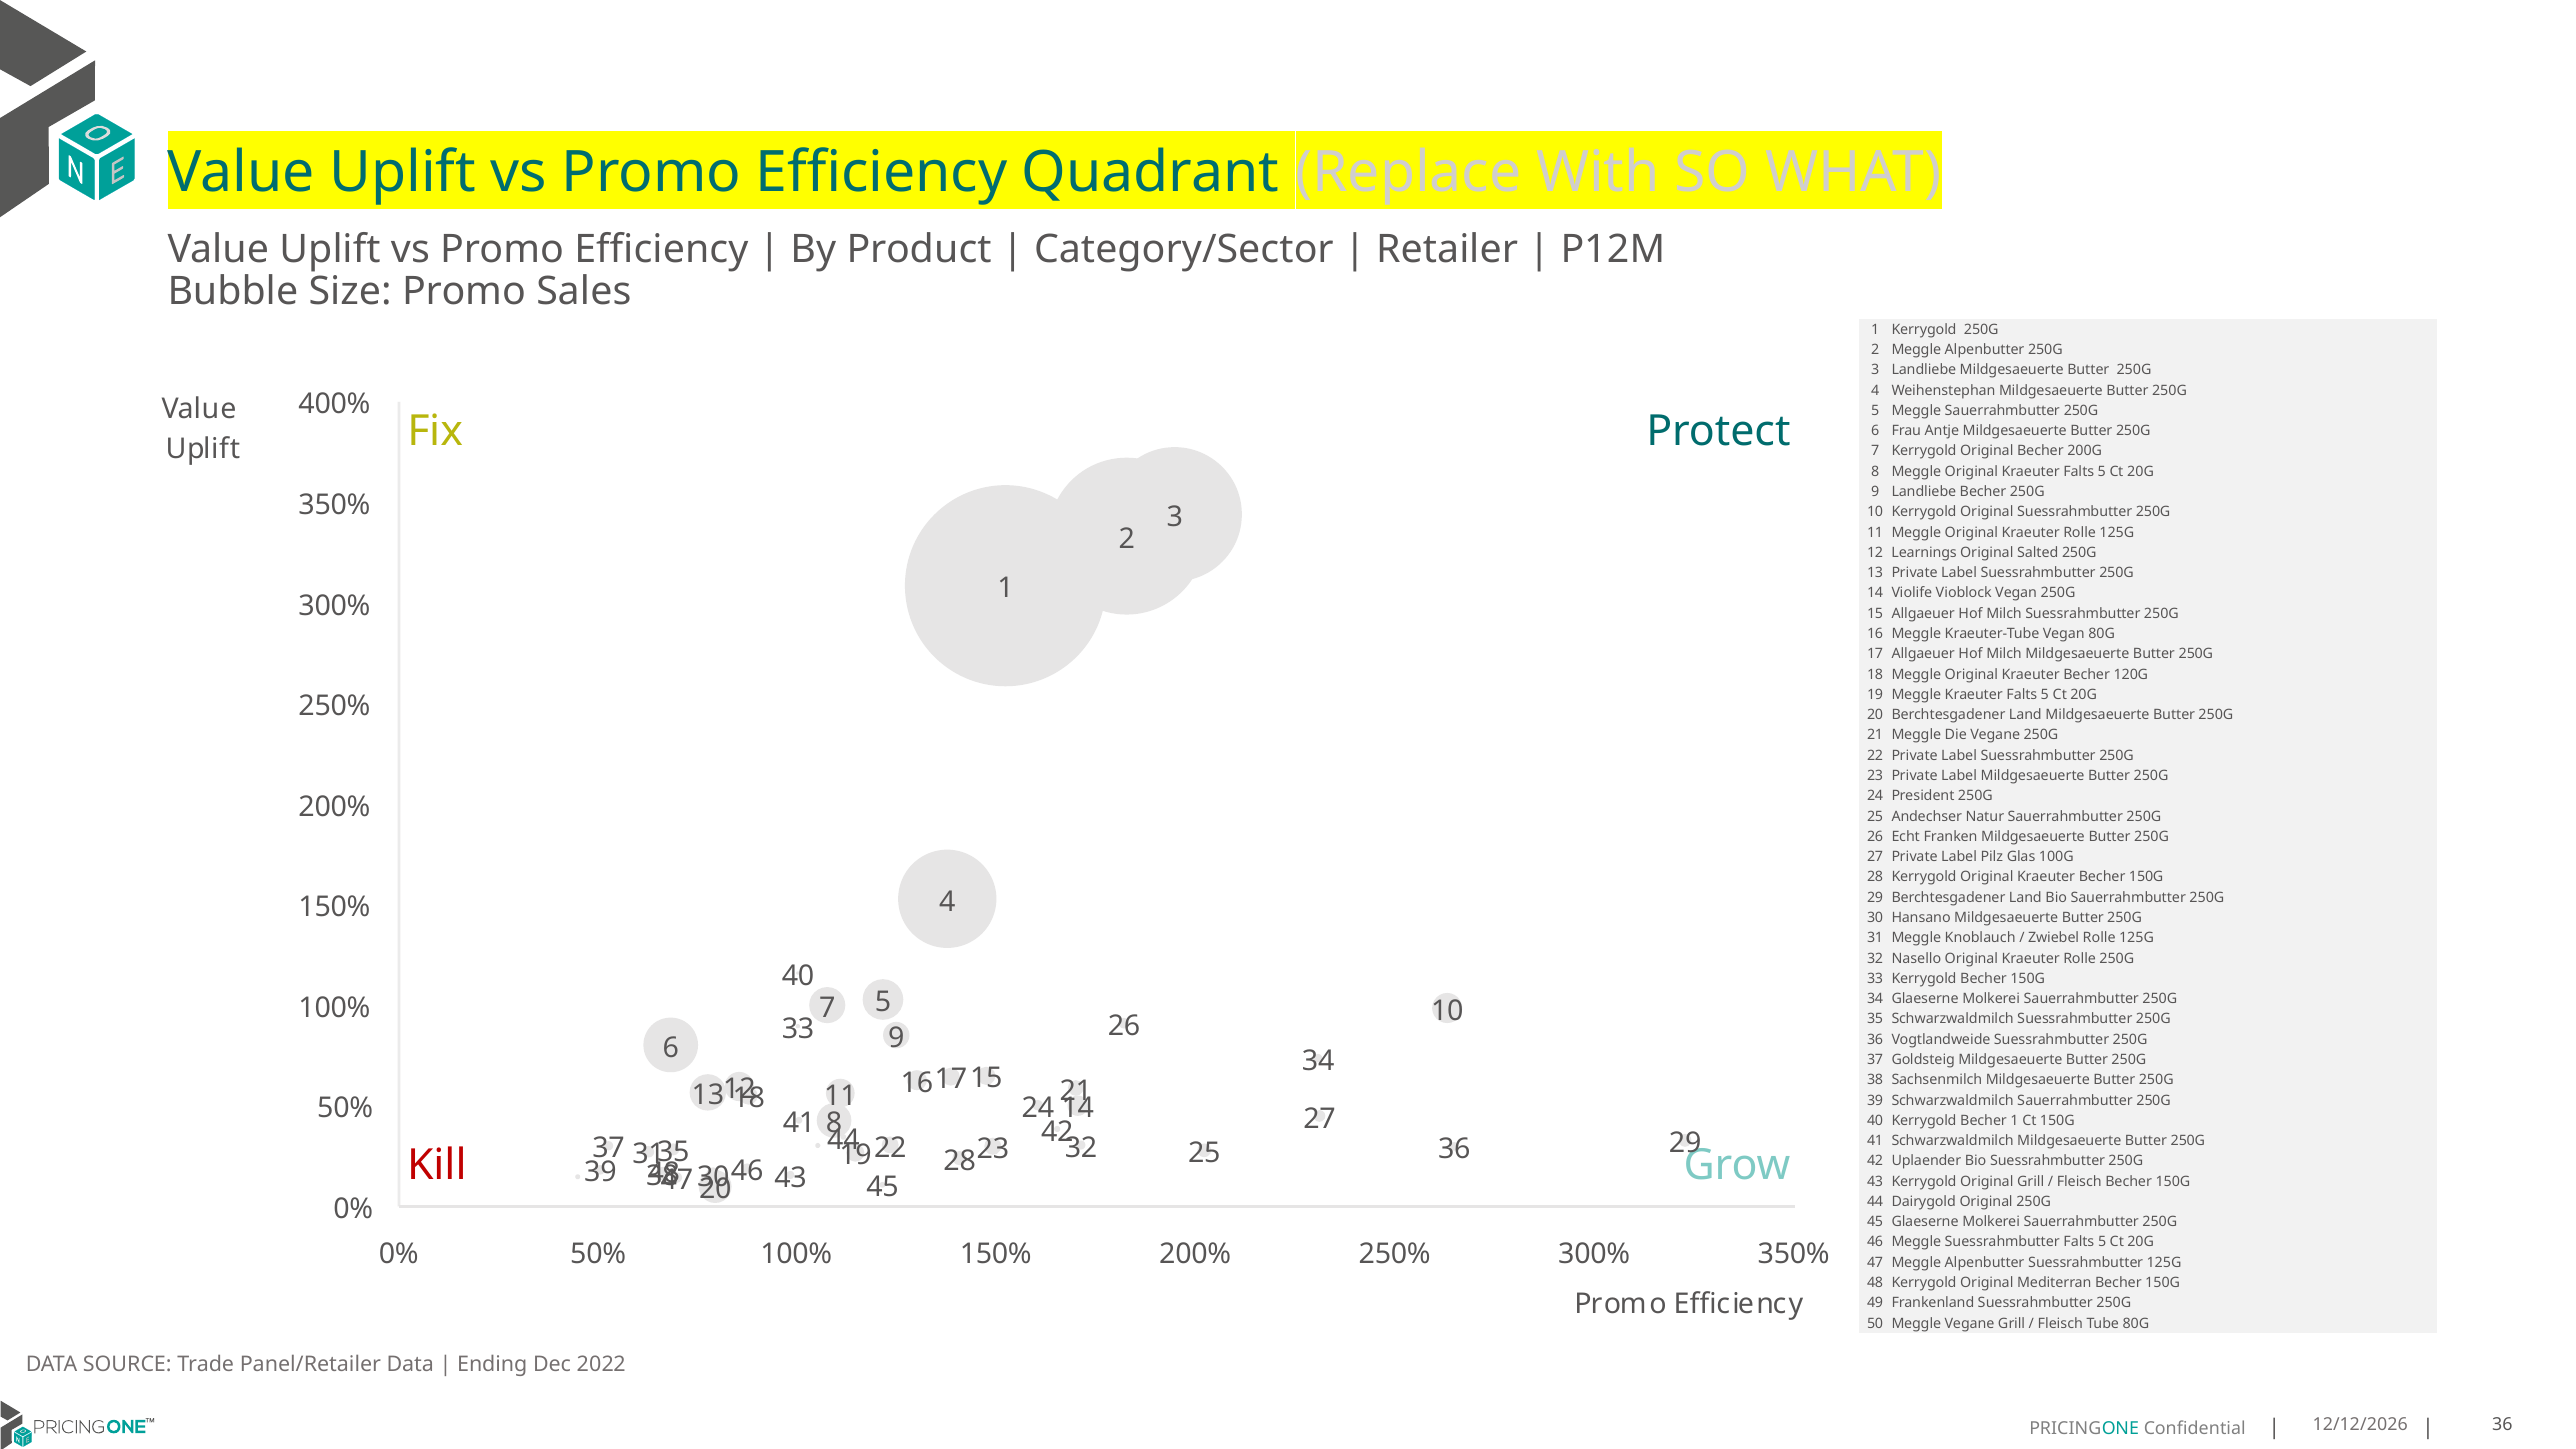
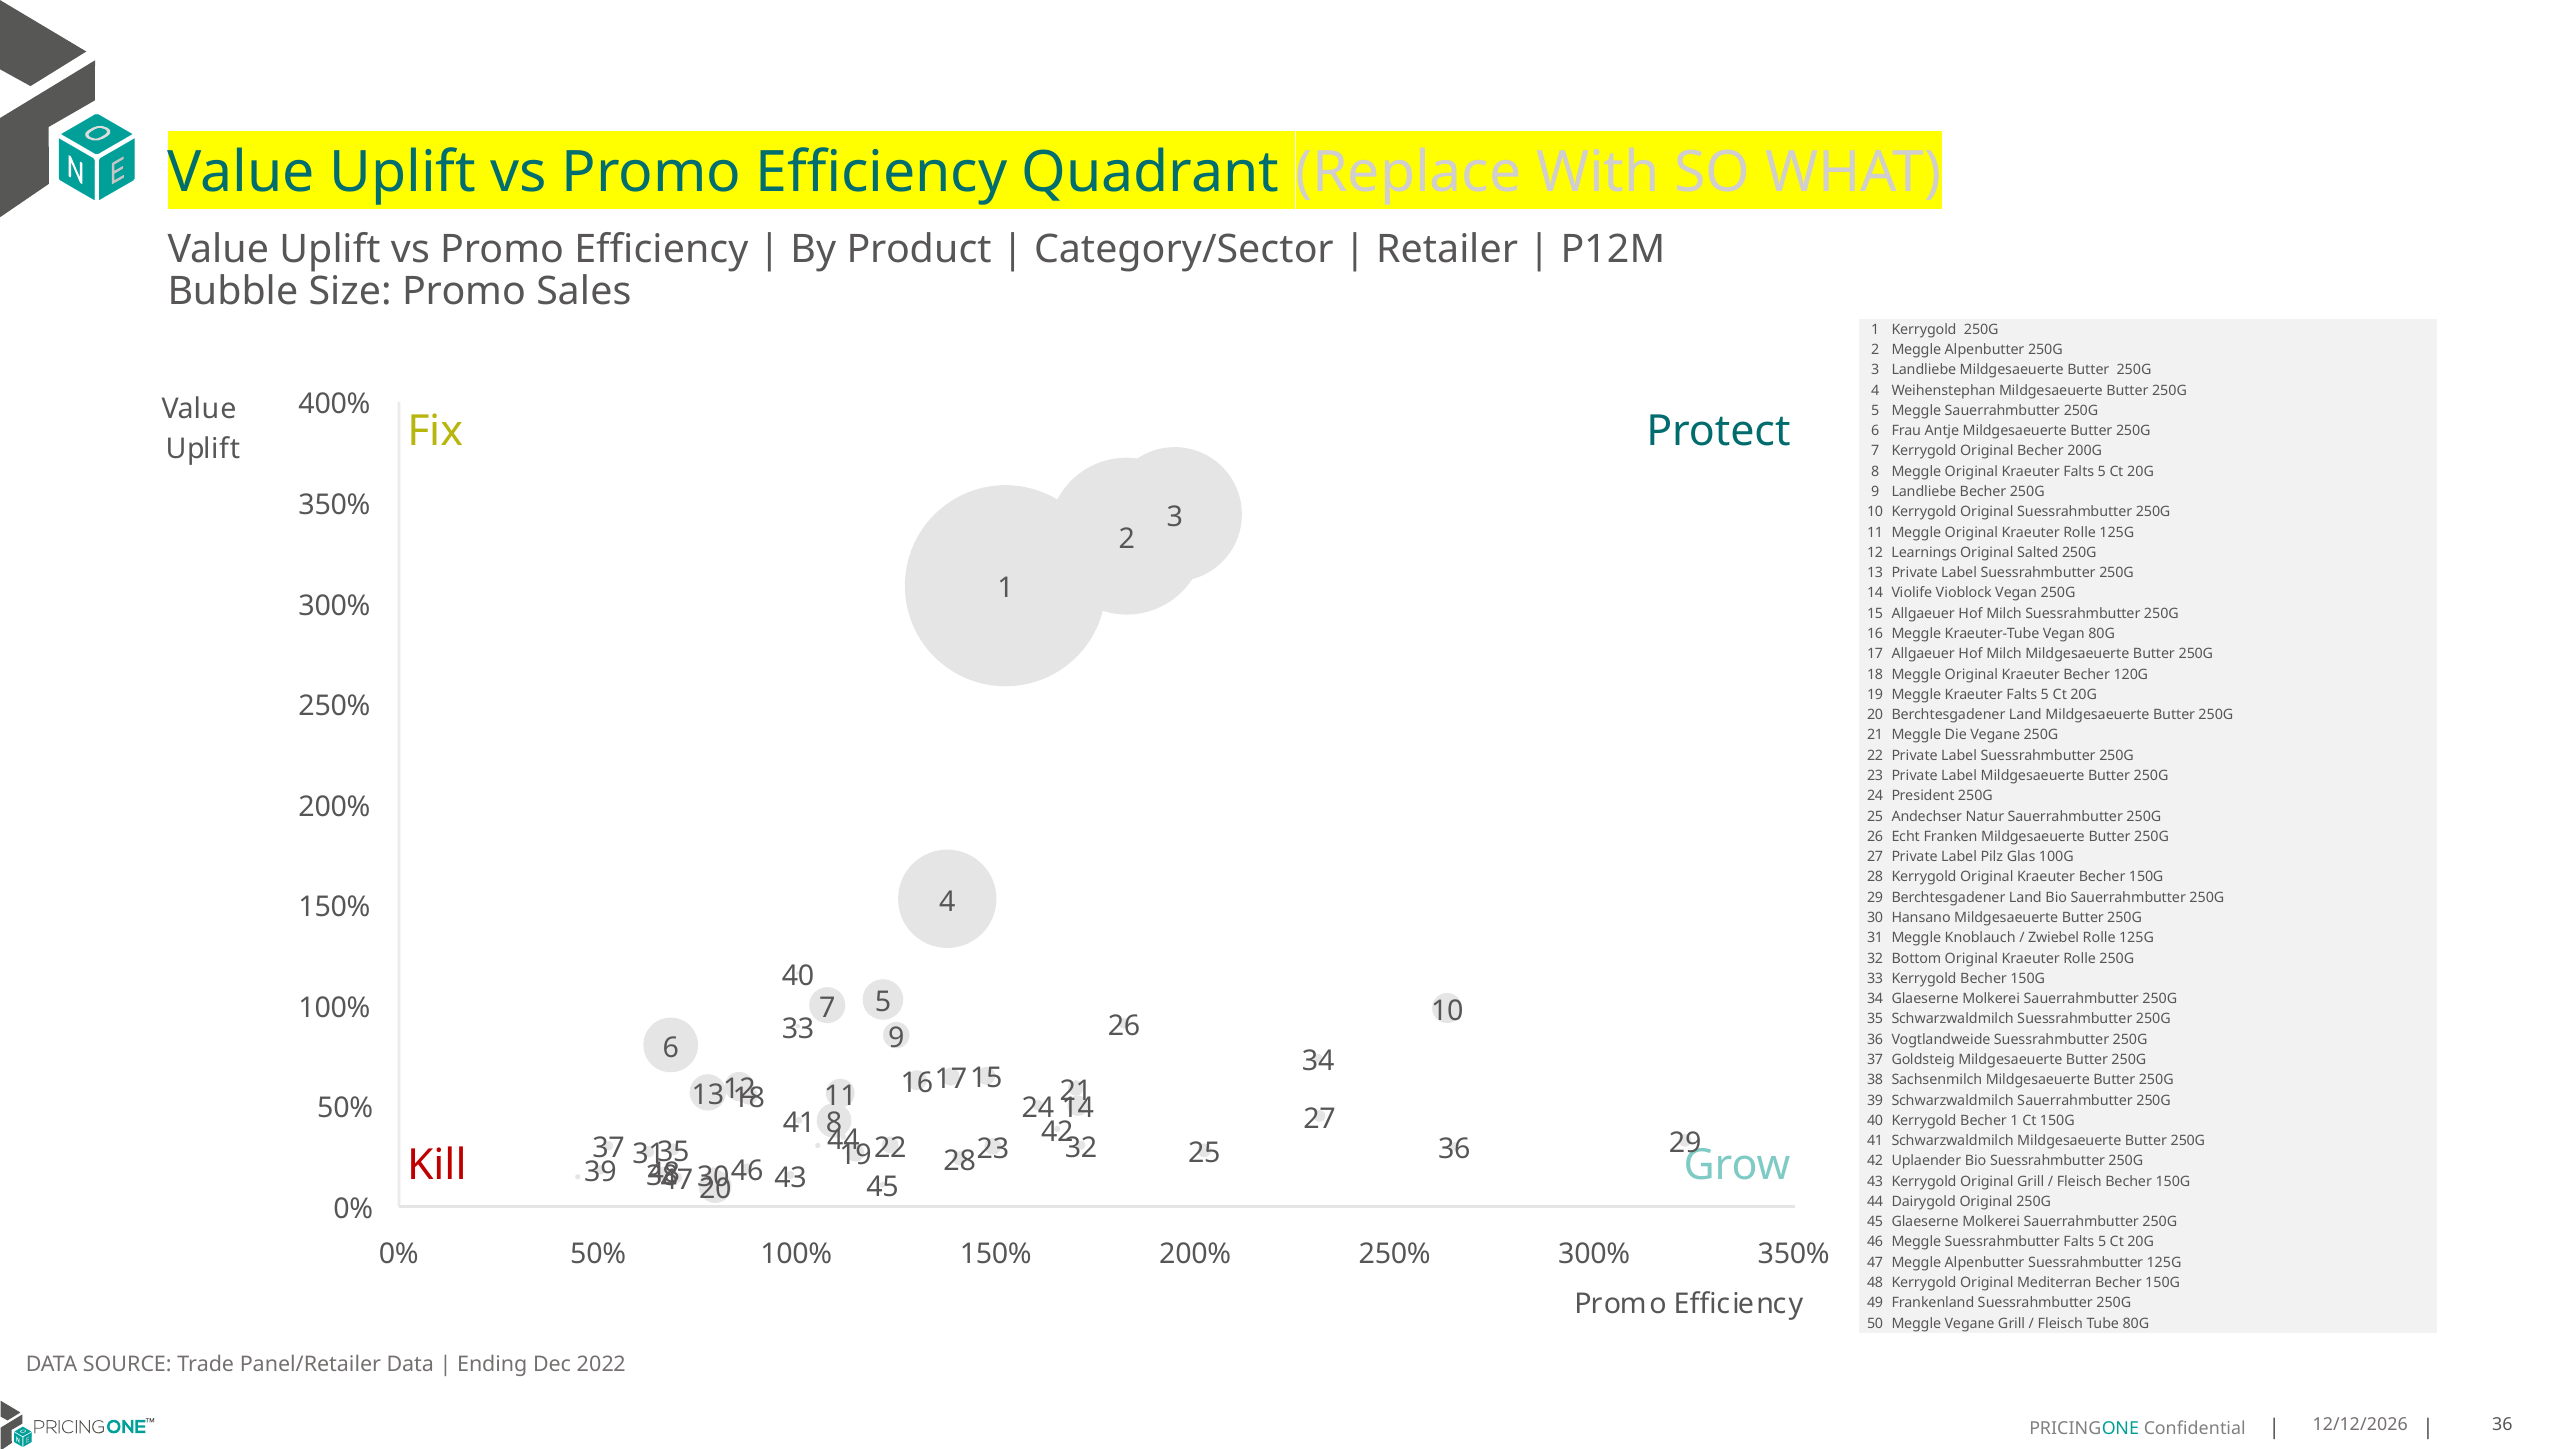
Nasello: Nasello -> Bottom
